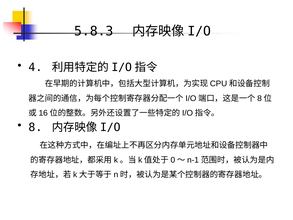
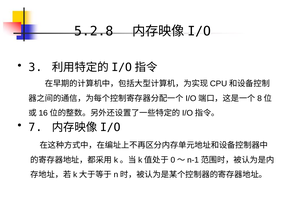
5.8.3: 5.8.3 -> 5.2.8
4: 4 -> 3
8: 8 -> 7
